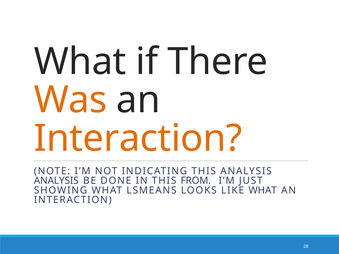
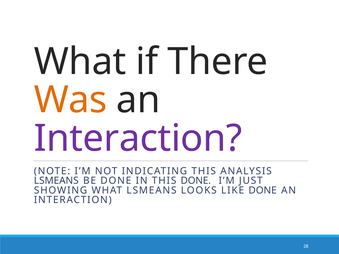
Interaction at (138, 139) colour: orange -> purple
ANALYSIS at (56, 181): ANALYSIS -> LSMEANS
THIS FROM: FROM -> DONE
LIKE WHAT: WHAT -> DONE
